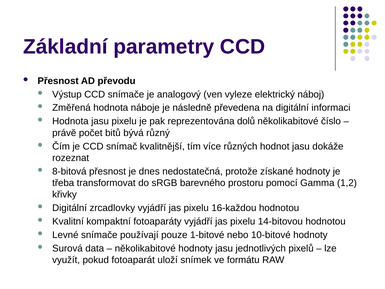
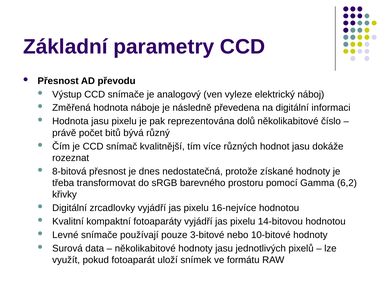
1,2: 1,2 -> 6,2
16-každou: 16-každou -> 16-nejvíce
1-bitové: 1-bitové -> 3-bitové
